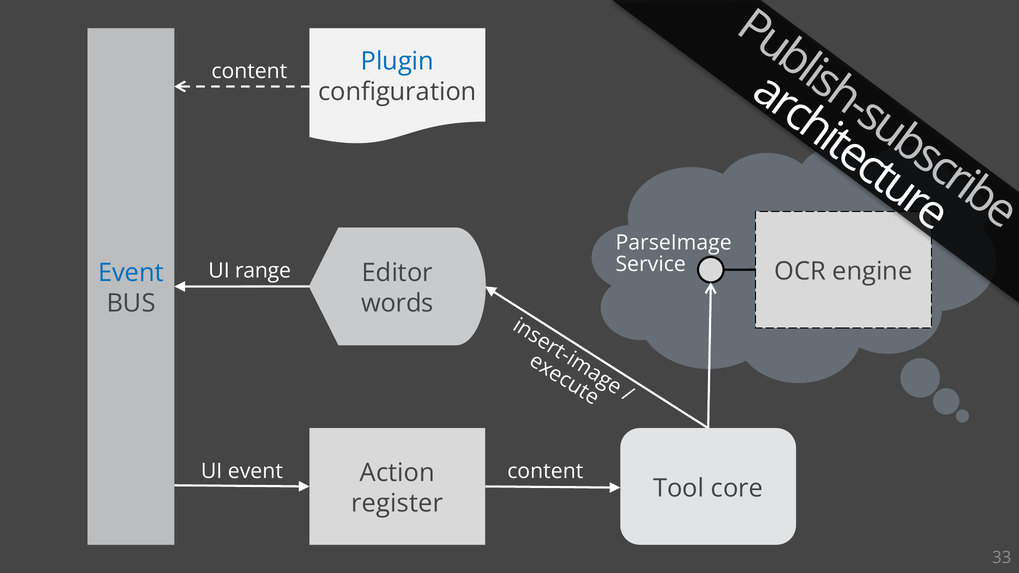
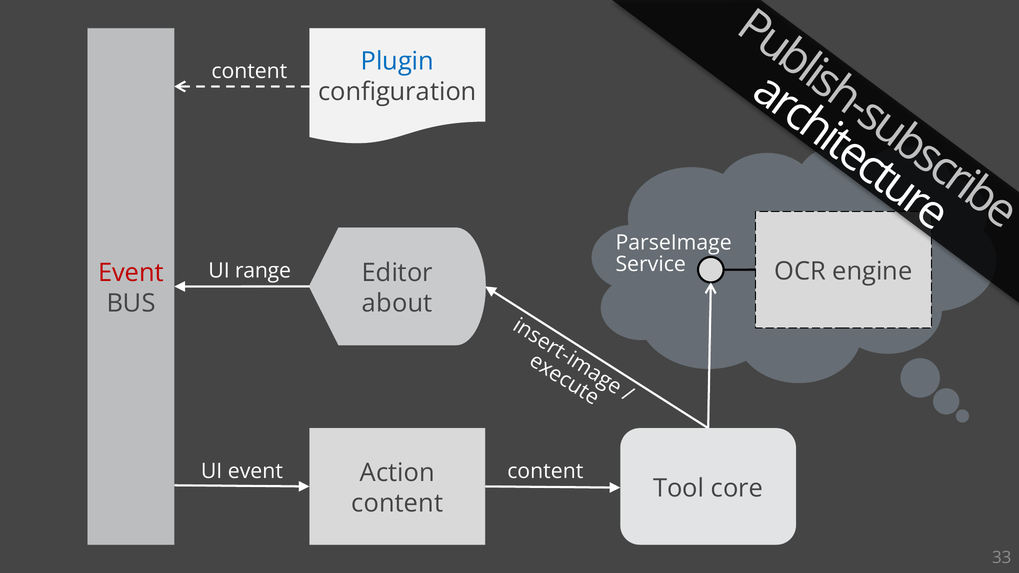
Event at (131, 273) colour: blue -> red
words: words -> about
register at (397, 504): register -> content
